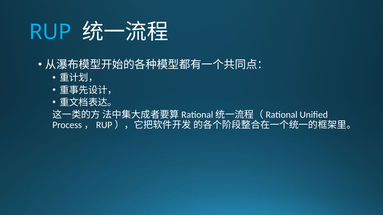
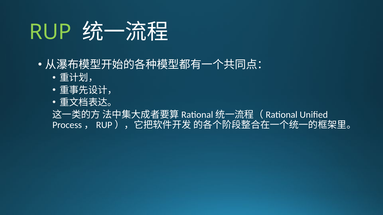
RUP colour: light blue -> light green
